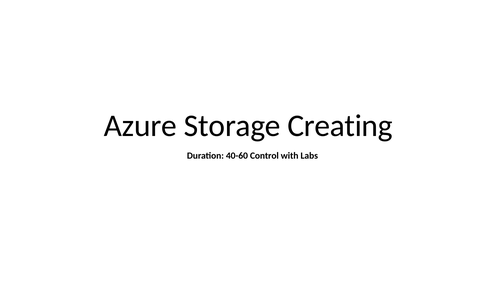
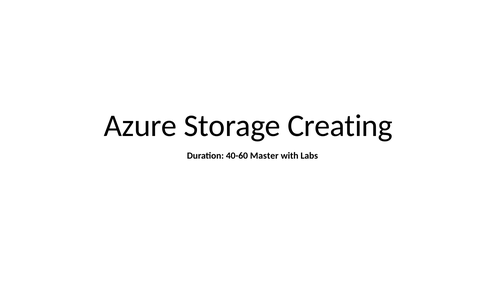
Control: Control -> Master
